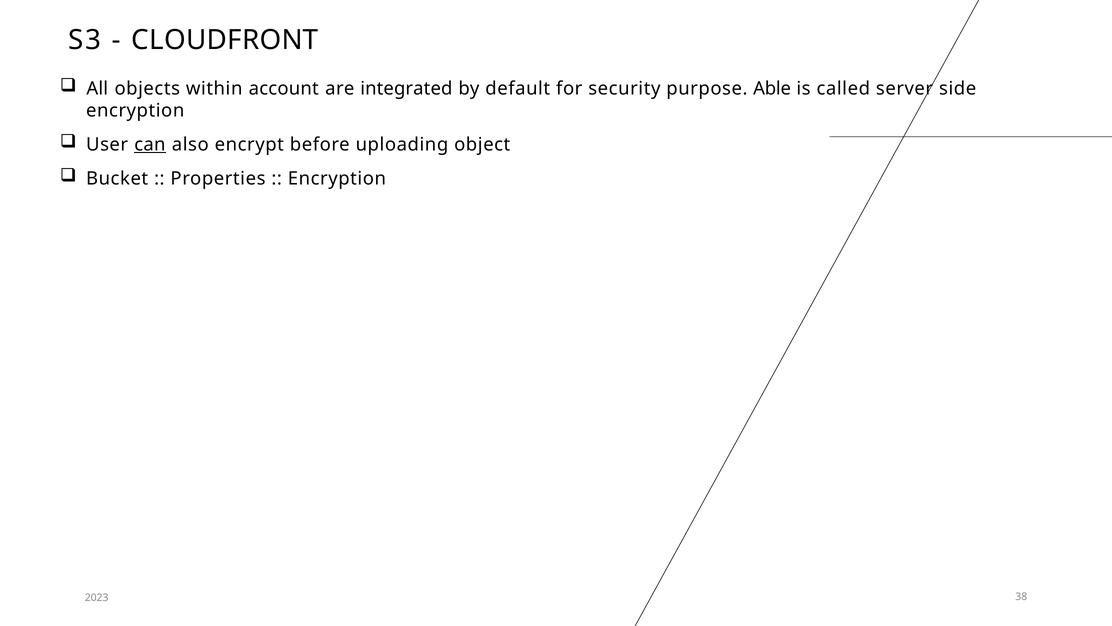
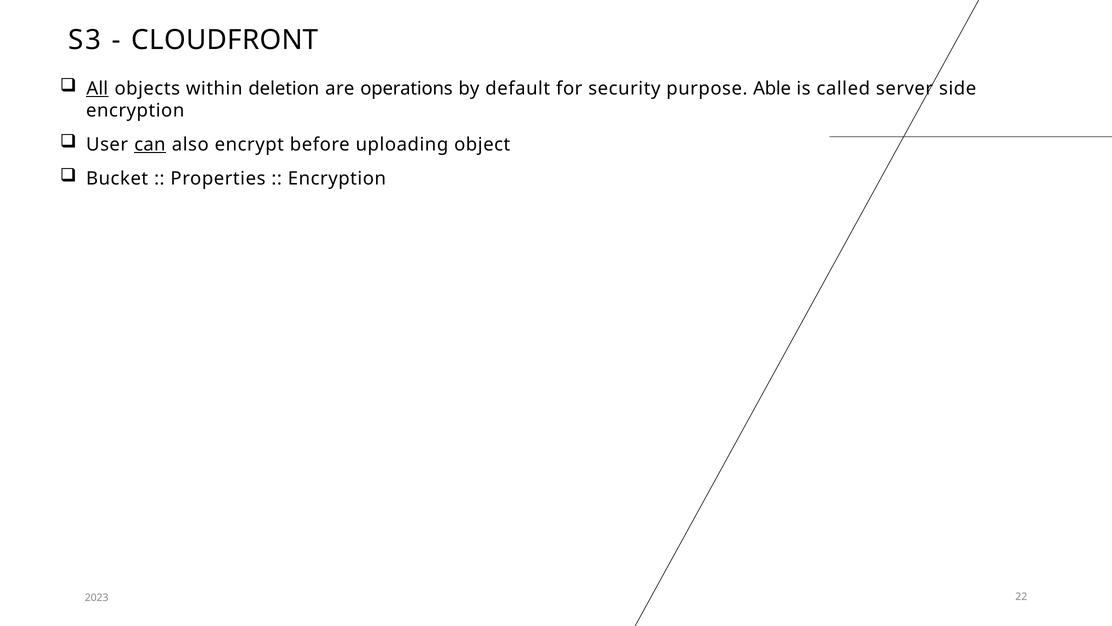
All underline: none -> present
account: account -> deletion
integrated: integrated -> operations
38: 38 -> 22
